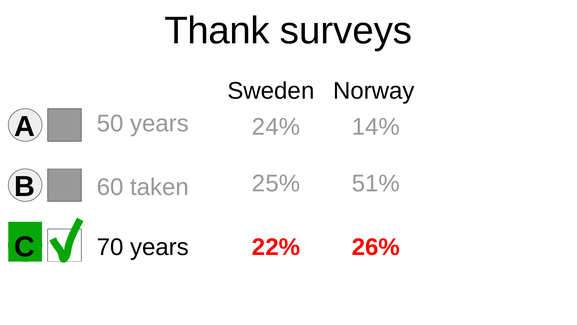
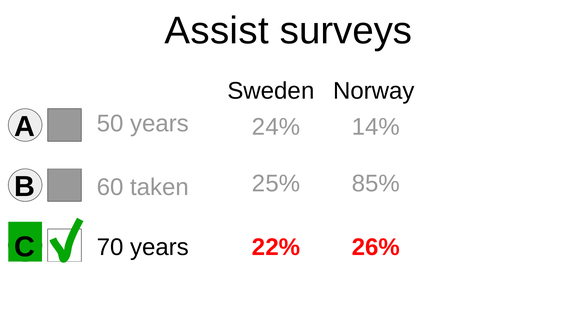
Thank: Thank -> Assist
51%: 51% -> 85%
